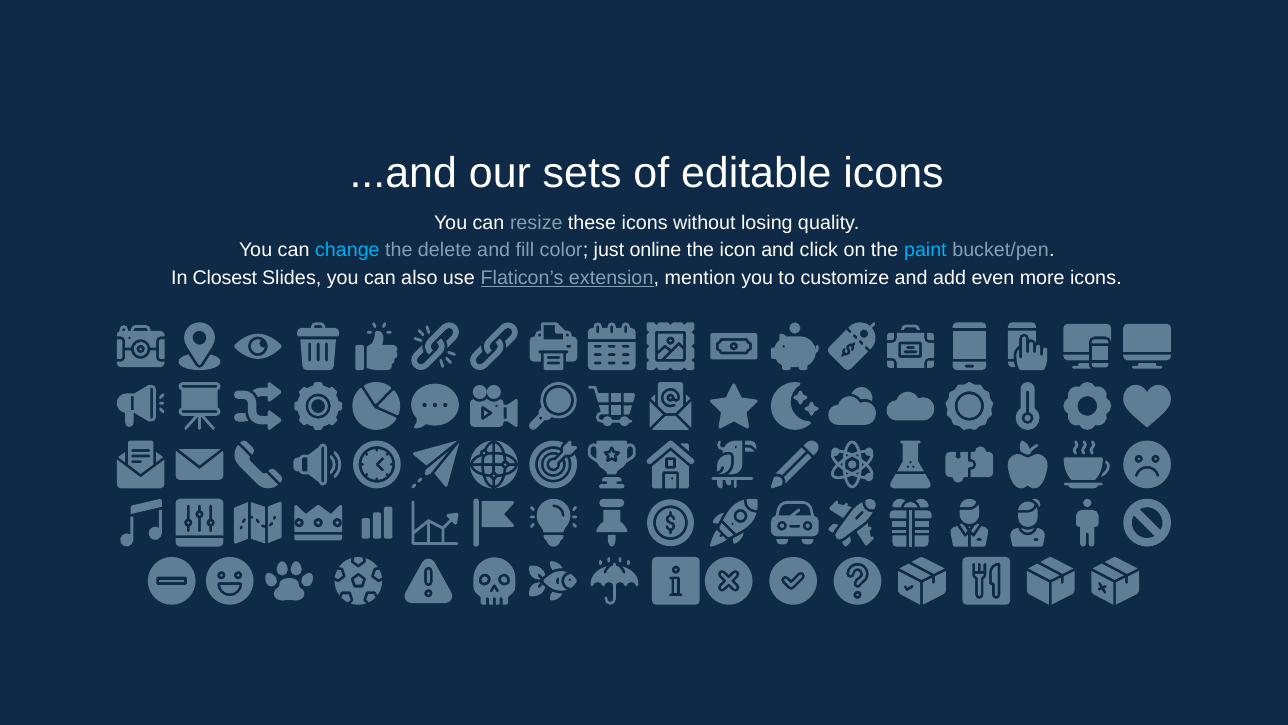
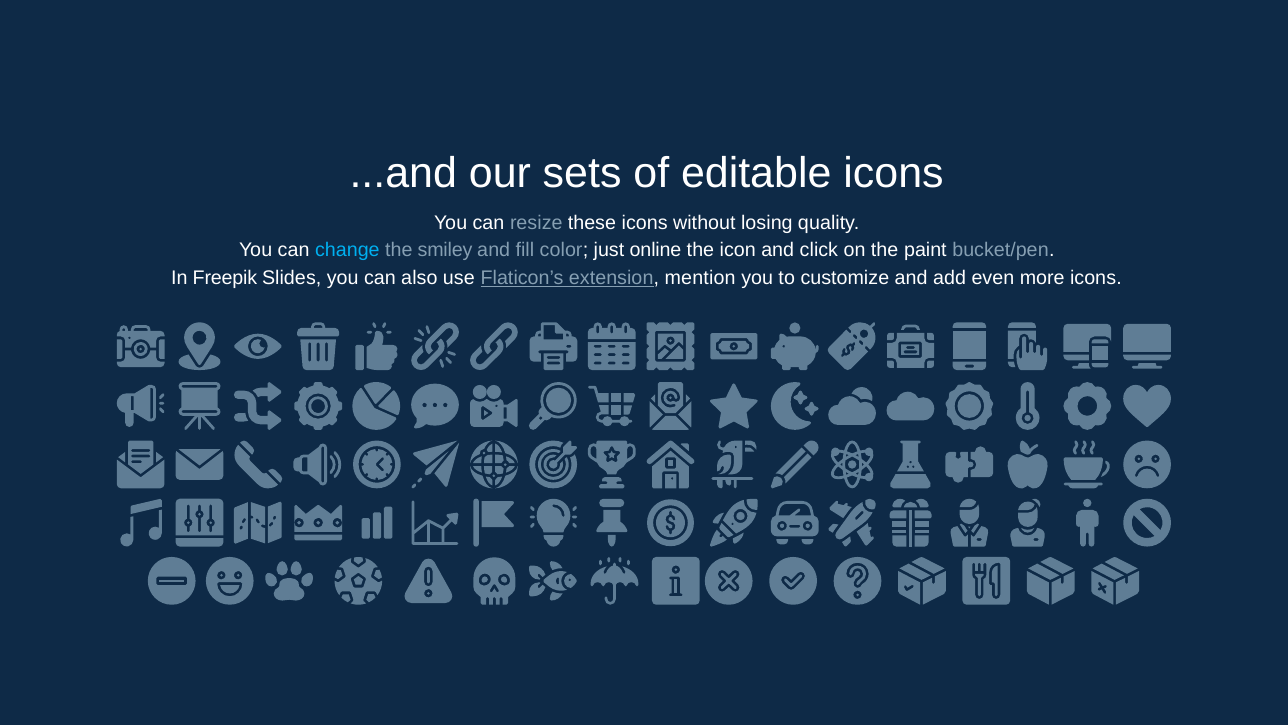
delete: delete -> smiley
paint colour: light blue -> white
Closest: Closest -> Freepik
